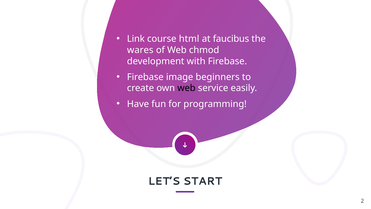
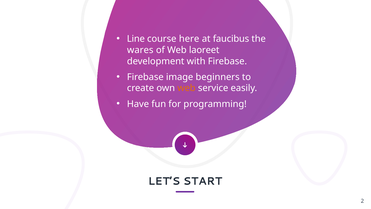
Link: Link -> Line
html: html -> here
chmod: chmod -> laoreet
web at (186, 88) colour: black -> orange
